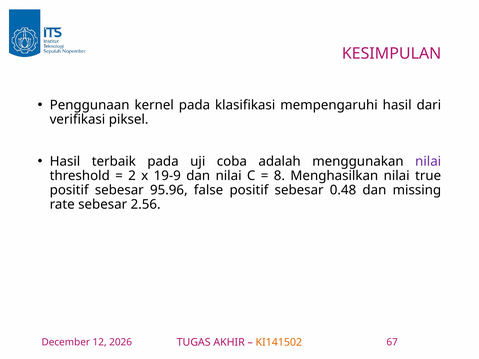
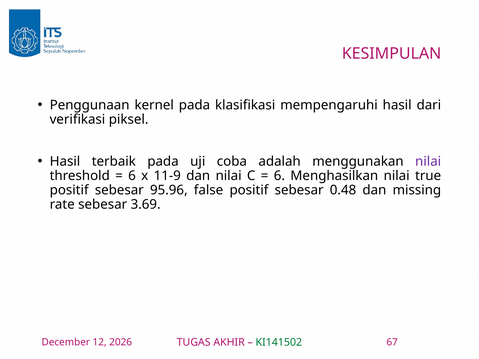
2 at (132, 176): 2 -> 6
19-9: 19-9 -> 11-9
8 at (279, 176): 8 -> 6
2.56: 2.56 -> 3.69
KI141502 colour: orange -> green
